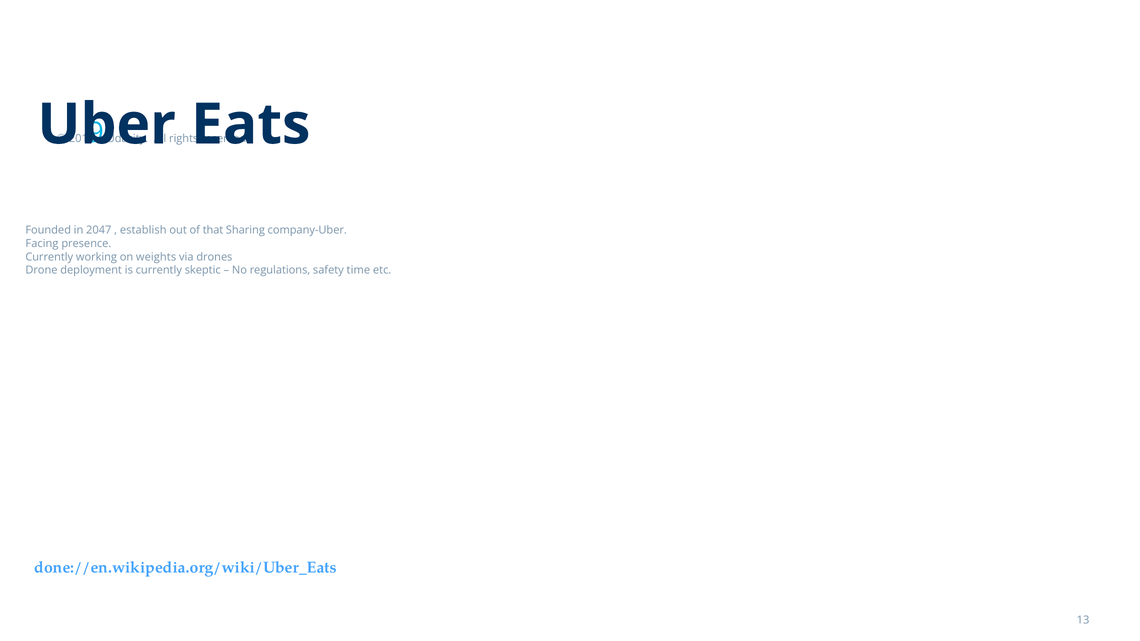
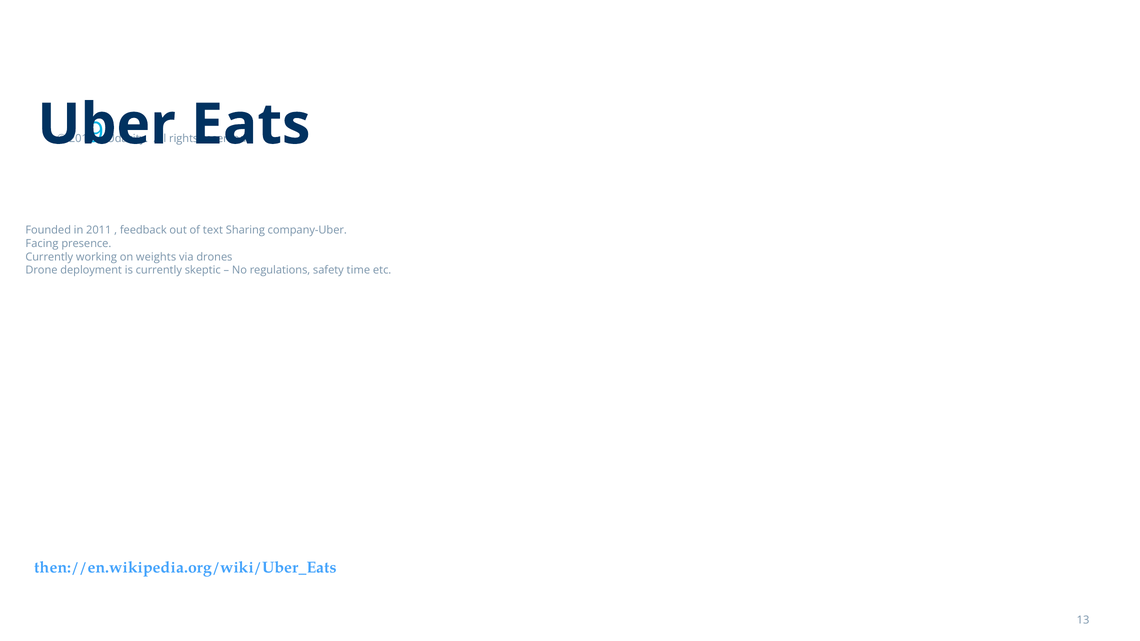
2047: 2047 -> 2011
establish: establish -> feedback
that: that -> text
done://en.wikipedia.org/wiki/Uber_Eats: done://en.wikipedia.org/wiki/Uber_Eats -> then://en.wikipedia.org/wiki/Uber_Eats
